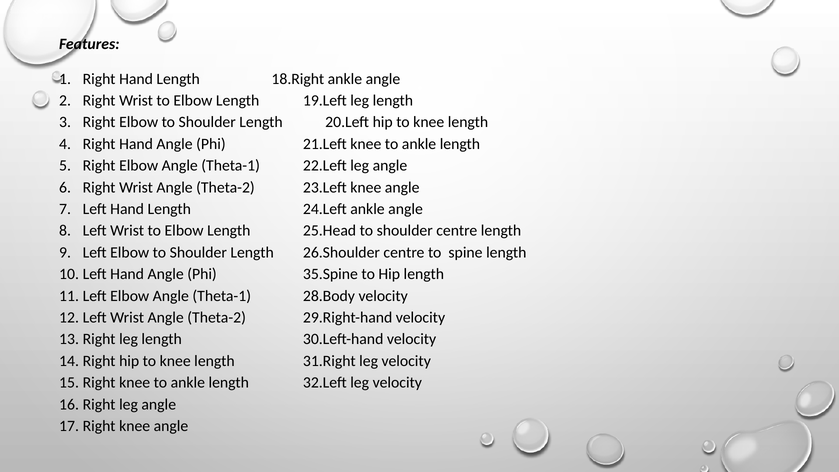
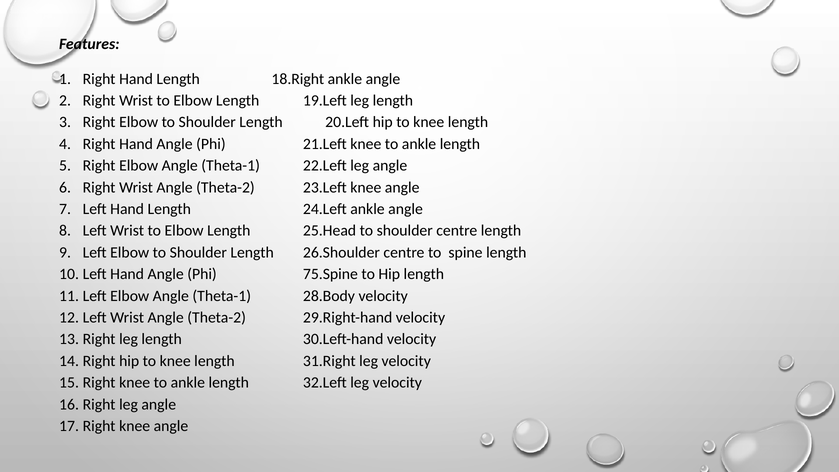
35.Spine: 35.Spine -> 75.Spine
